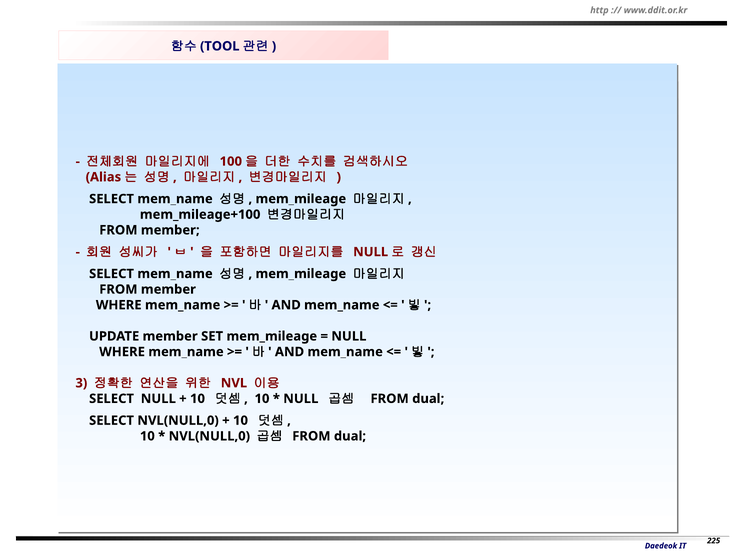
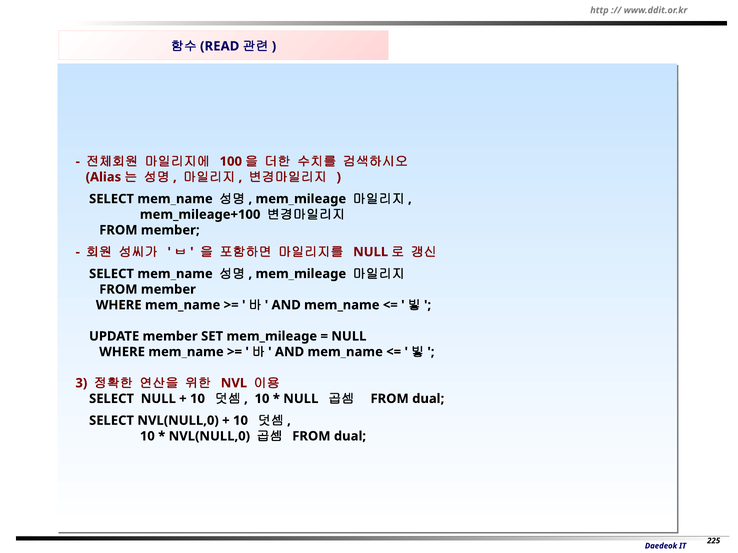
TOOL: TOOL -> READ
